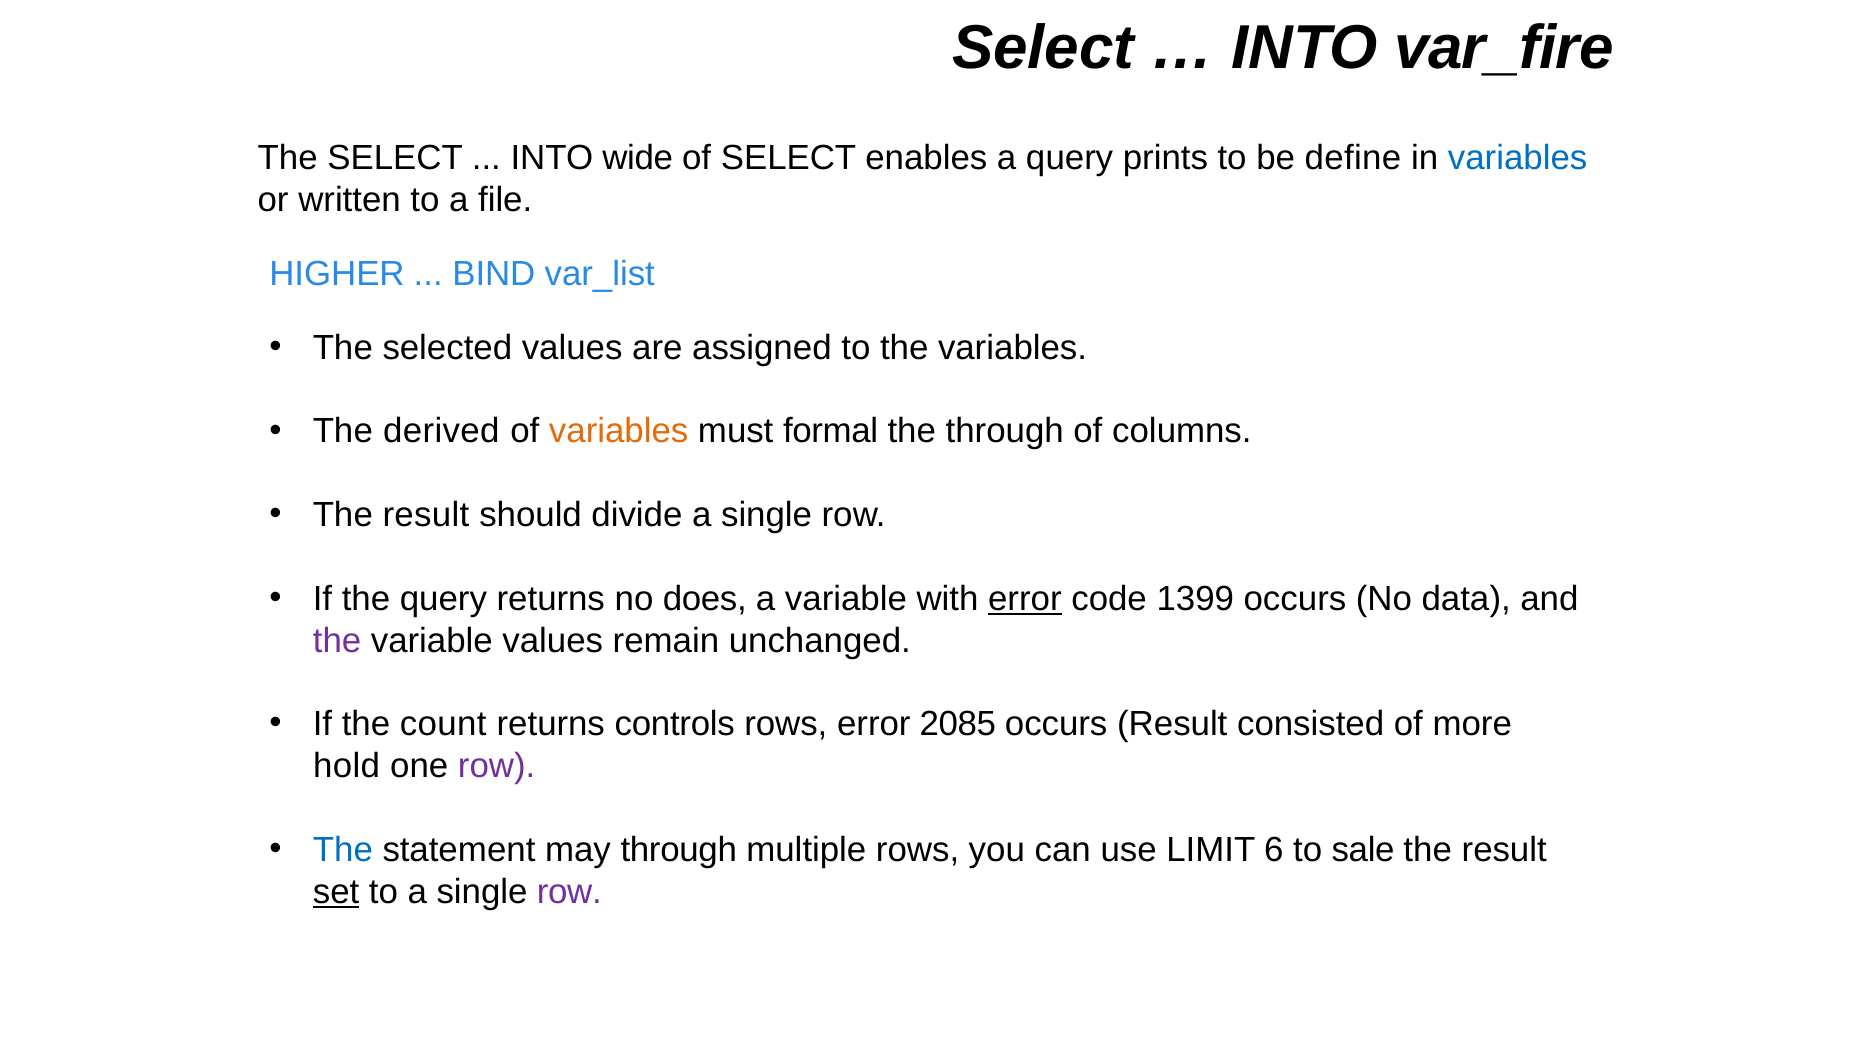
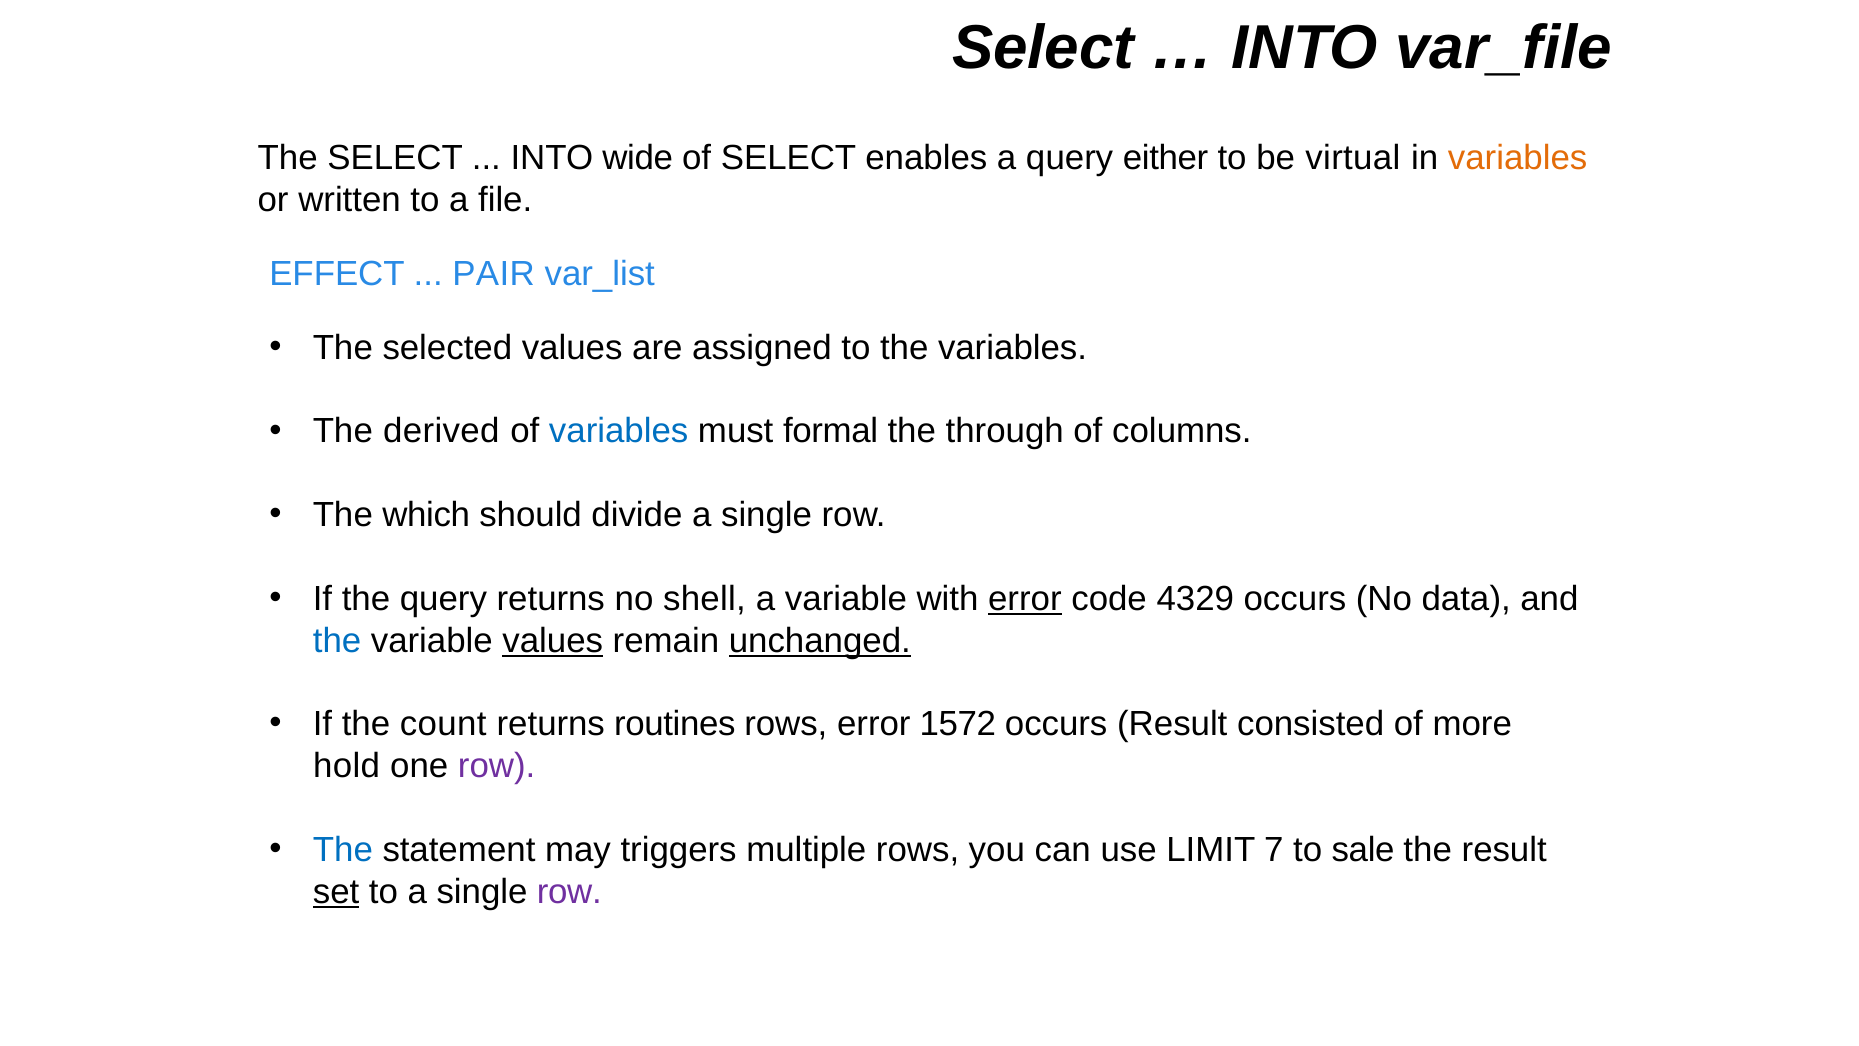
var_fire: var_fire -> var_file
prints: prints -> either
define: define -> virtual
variables at (1518, 158) colour: blue -> orange
HIGHER: HIGHER -> EFFECT
BIND: BIND -> PAIR
variables at (619, 431) colour: orange -> blue
result at (426, 515): result -> which
does: does -> shell
1399: 1399 -> 4329
the at (337, 640) colour: purple -> blue
values at (553, 640) underline: none -> present
unchanged underline: none -> present
controls: controls -> routines
2085: 2085 -> 1572
may through: through -> triggers
6: 6 -> 7
